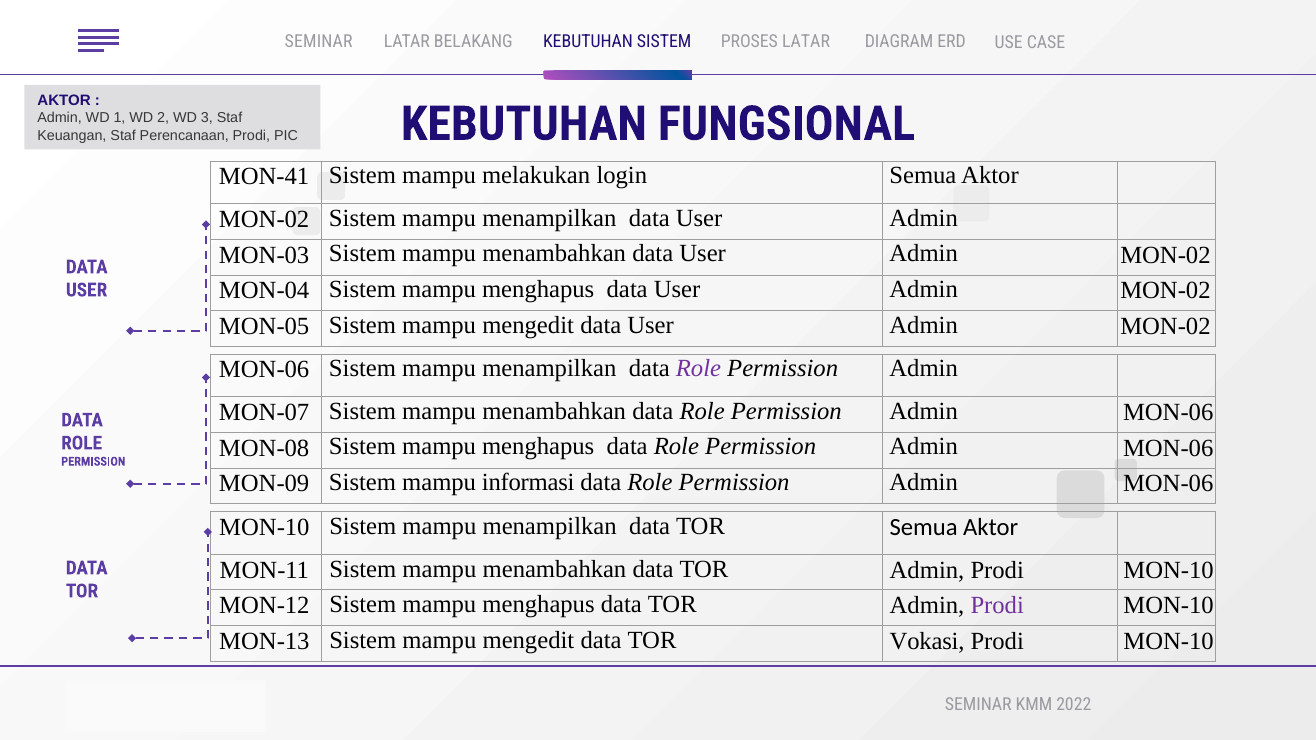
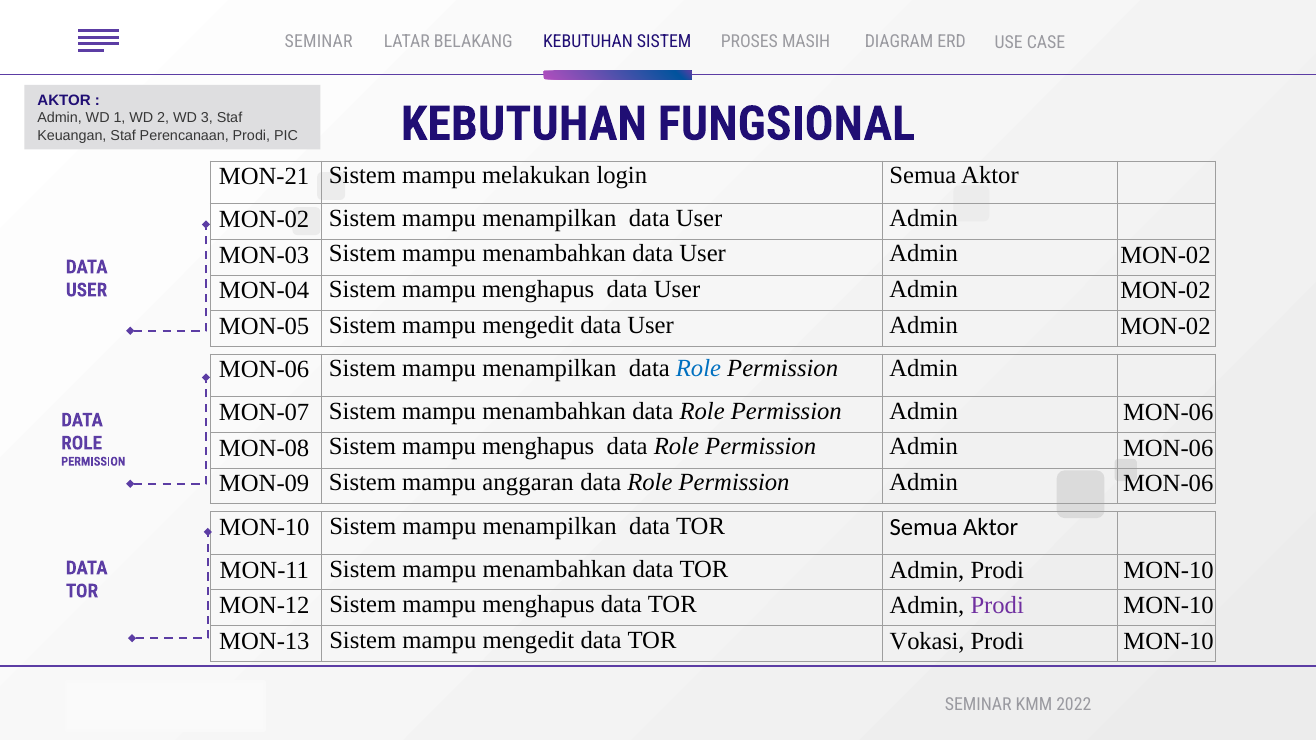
PROSES LATAR: LATAR -> MASIH
MON-41: MON-41 -> MON-21
Role at (698, 369) colour: purple -> blue
informasi: informasi -> anggaran
